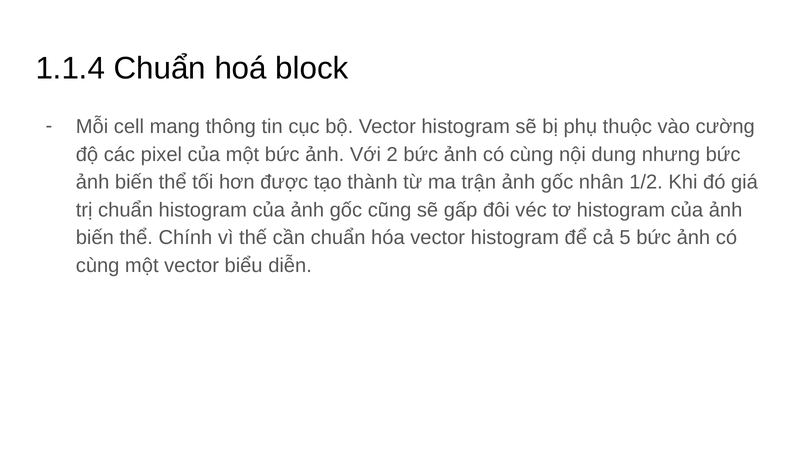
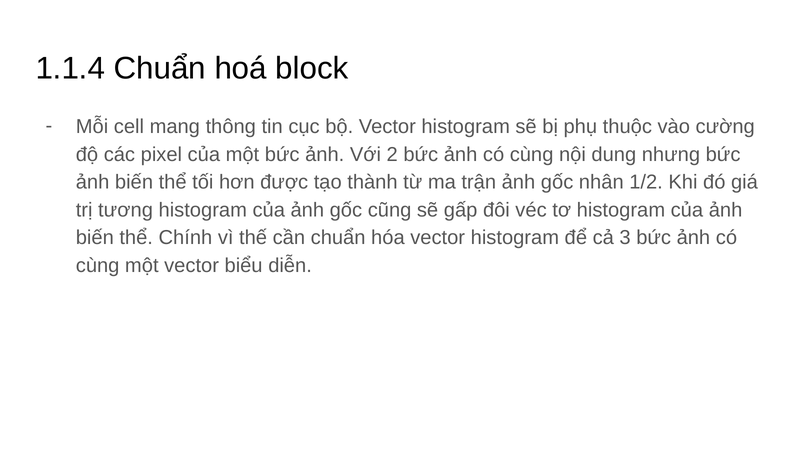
trị chuẩn: chuẩn -> tương
5: 5 -> 3
